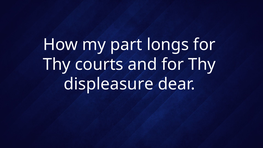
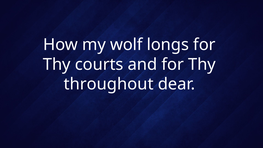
part: part -> wolf
displeasure: displeasure -> throughout
